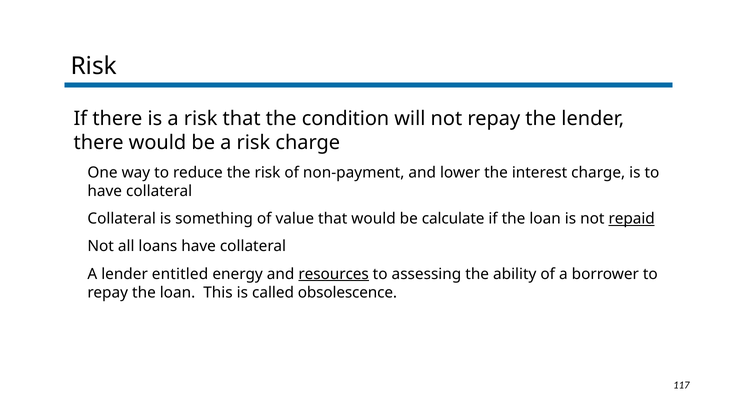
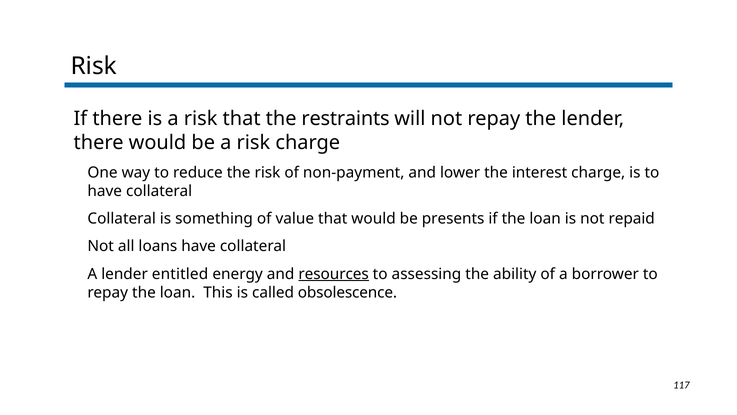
condition: condition -> restraints
calculate: calculate -> presents
repaid underline: present -> none
